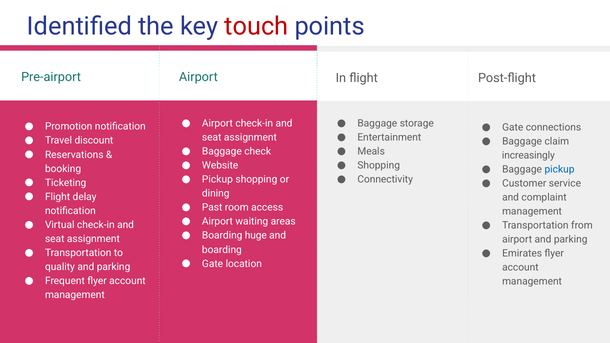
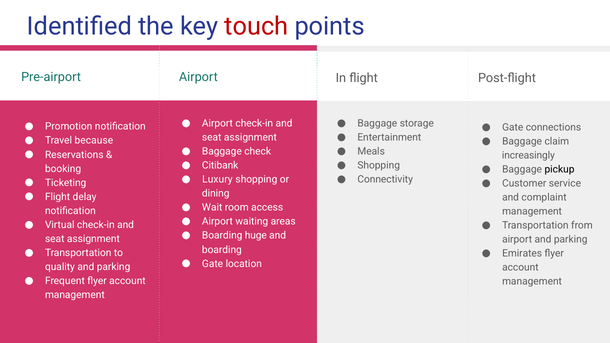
discount: discount -> because
Website: Website -> Citibank
pickup at (559, 169) colour: blue -> black
Pickup at (217, 180): Pickup -> Luxury
Past: Past -> Wait
